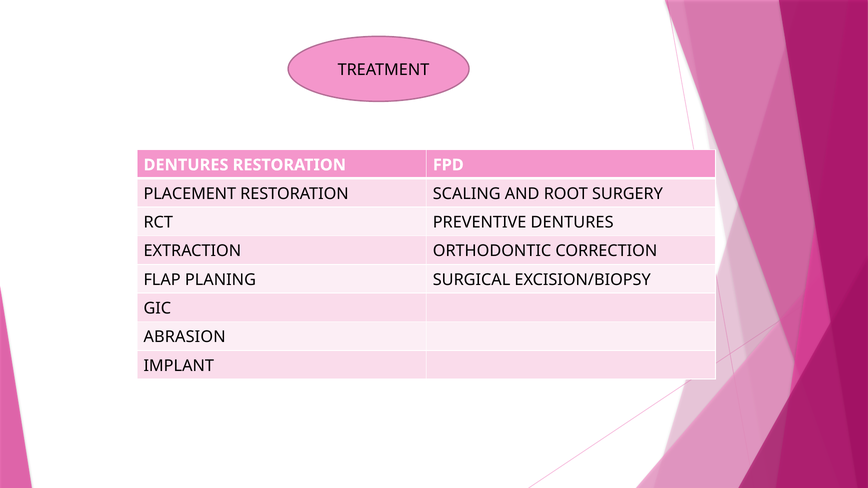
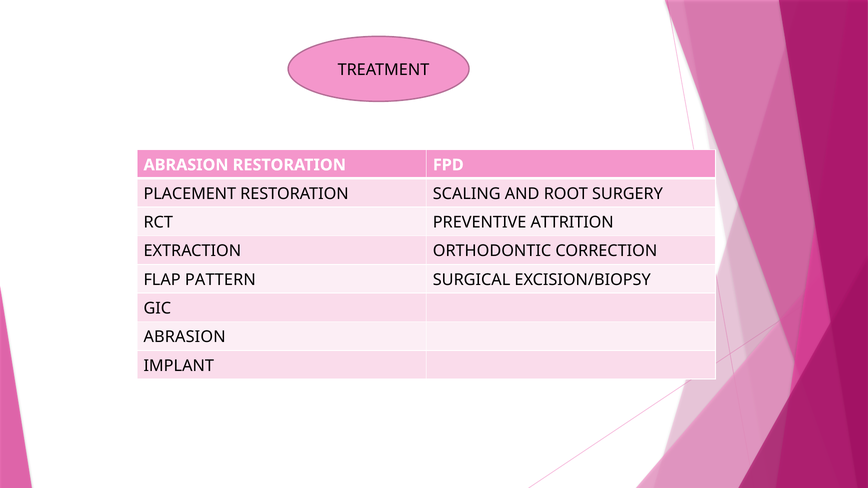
DENTURES at (186, 165): DENTURES -> ABRASION
PREVENTIVE DENTURES: DENTURES -> ATTRITION
PLANING: PLANING -> PATTERN
